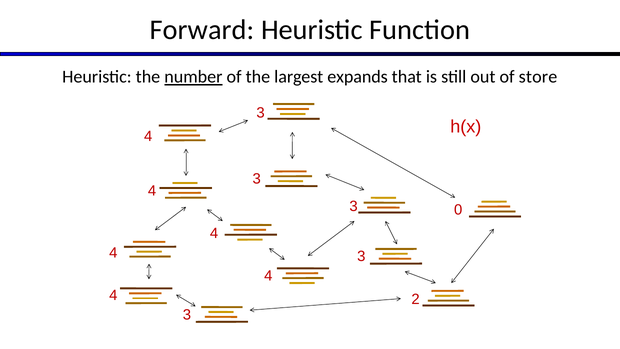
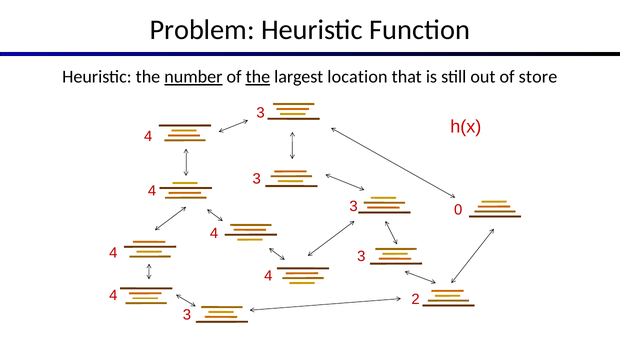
Forward: Forward -> Problem
the at (258, 77) underline: none -> present
expands: expands -> location
